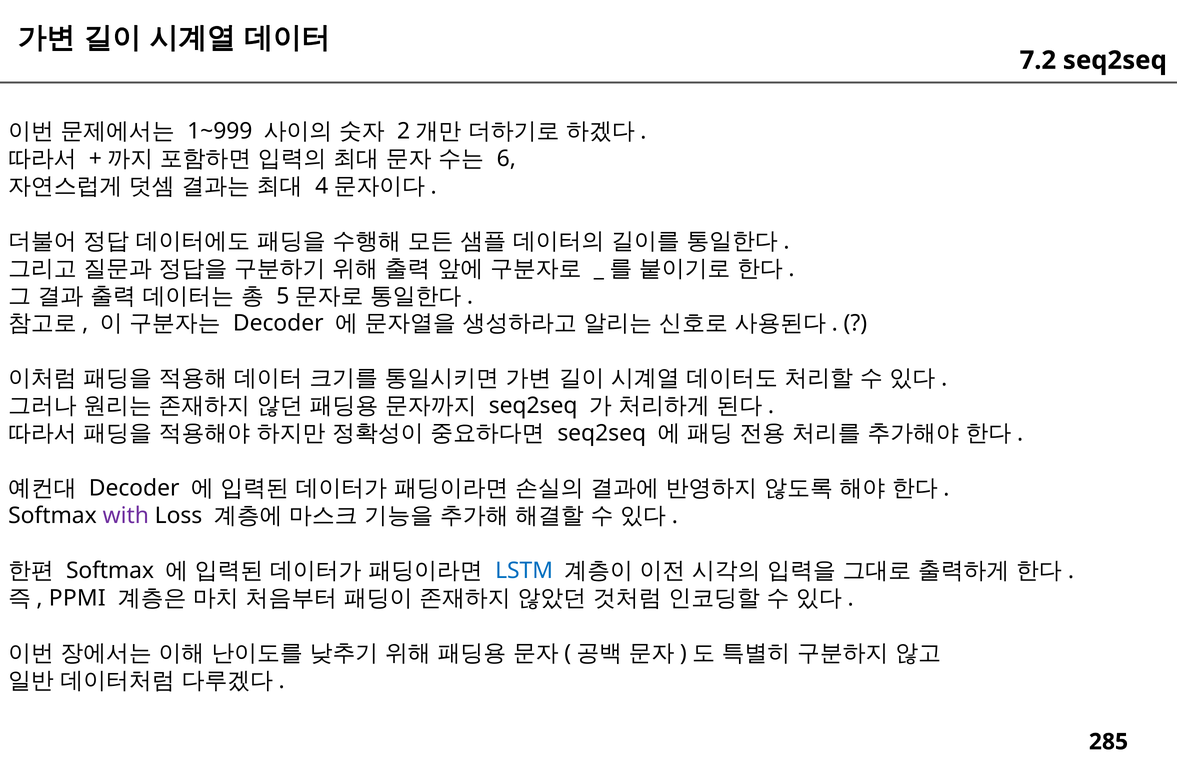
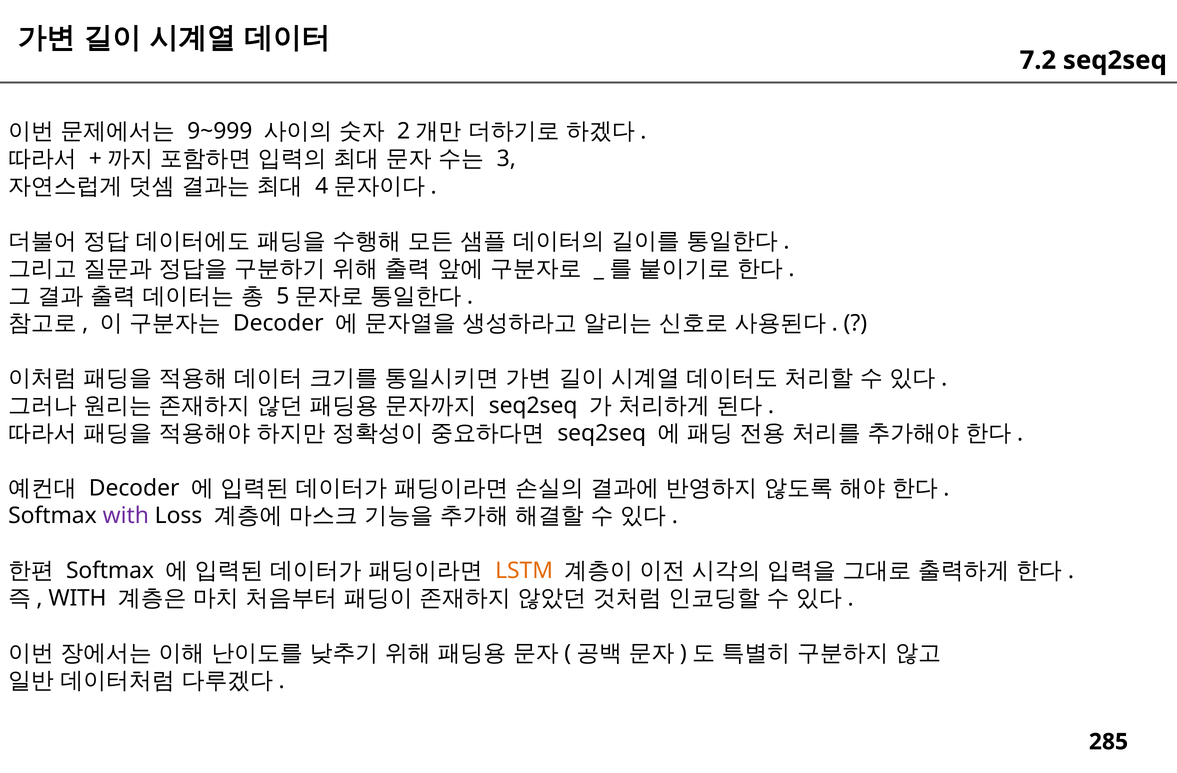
1~999: 1~999 -> 9~999
6: 6 -> 3
LSTM colour: blue -> orange
PPMI at (77, 598): PPMI -> WITH
